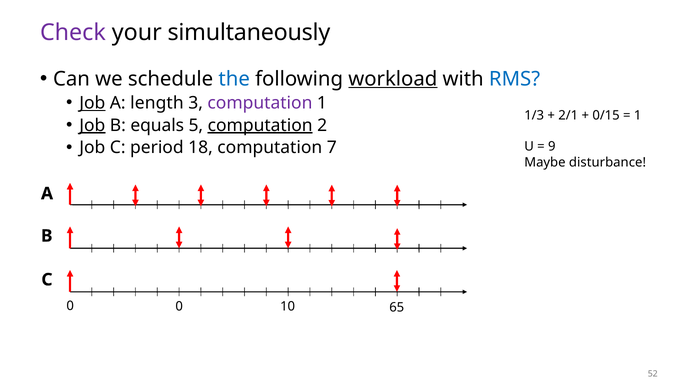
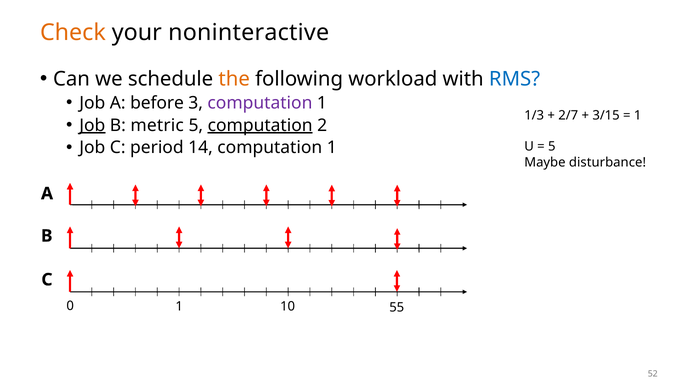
Check colour: purple -> orange
simultaneously: simultaneously -> noninteractive
the colour: blue -> orange
workload underline: present -> none
Job at (92, 103) underline: present -> none
length: length -> before
2/1: 2/1 -> 2/7
0/15: 0/15 -> 3/15
equals: equals -> metric
18: 18 -> 14
7 at (332, 148): 7 -> 1
9 at (552, 147): 9 -> 5
0 0: 0 -> 1
65: 65 -> 55
